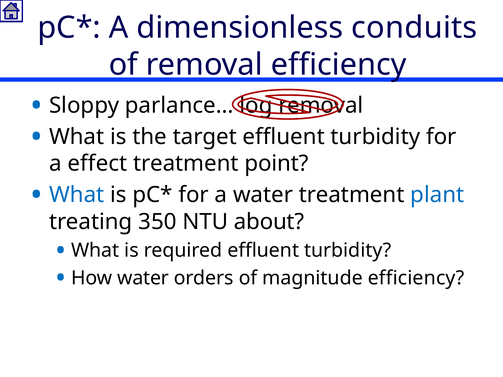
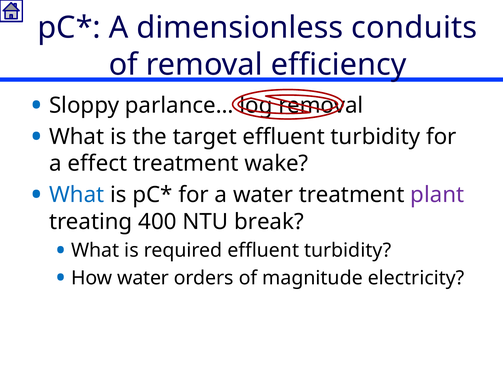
point: point -> wake
plant colour: blue -> purple
350: 350 -> 400
about: about -> break
magnitude efficiency: efficiency -> electricity
